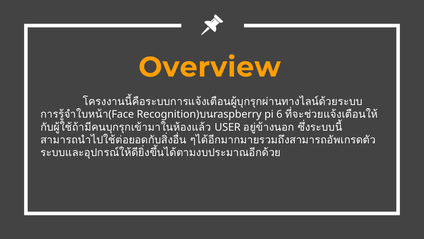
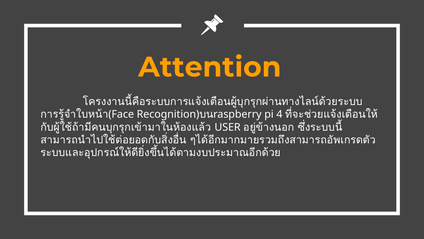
Overview: Overview -> Attention
6: 6 -> 4
